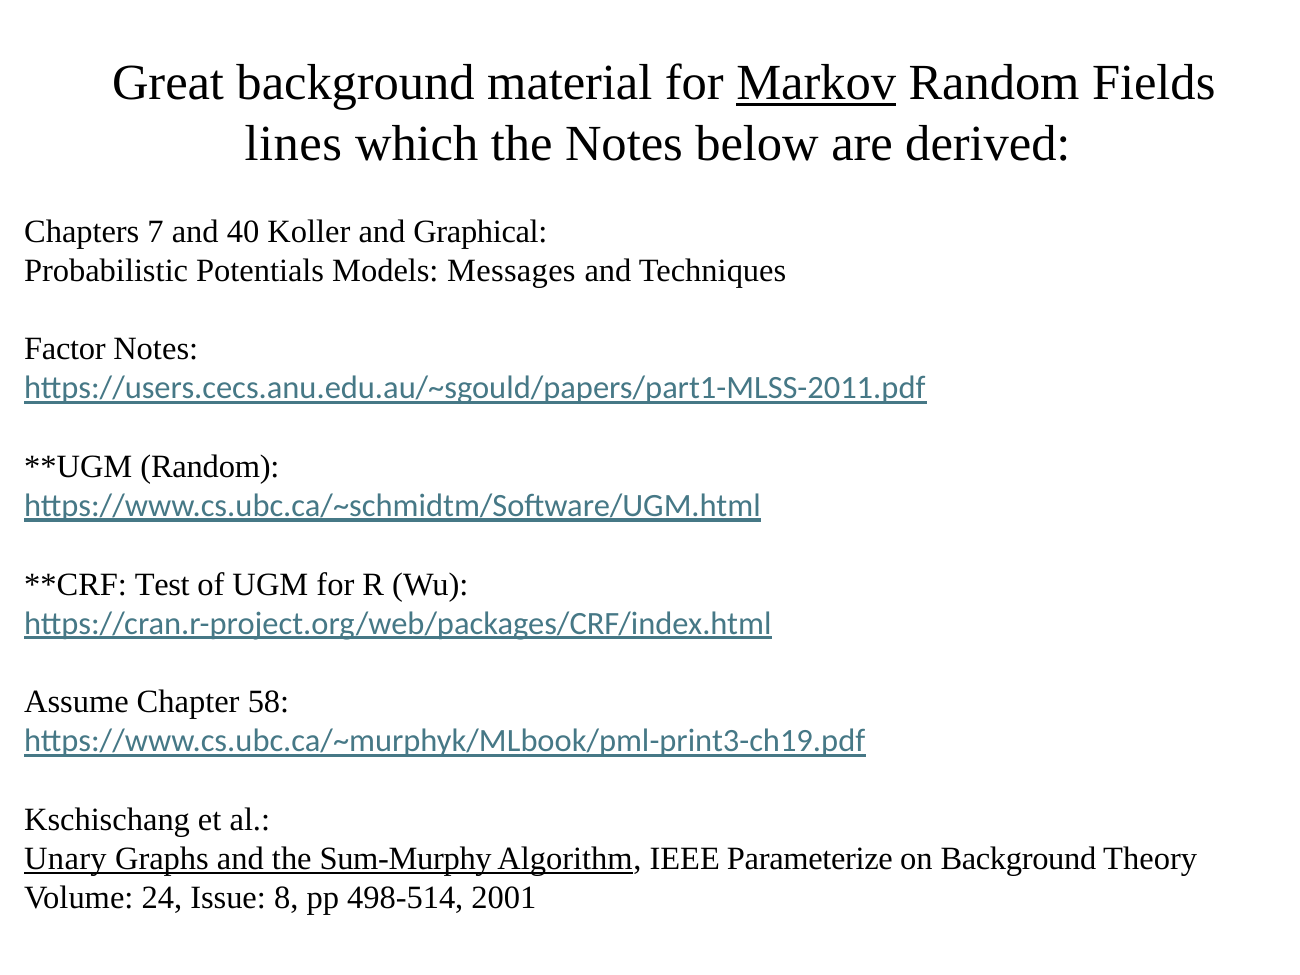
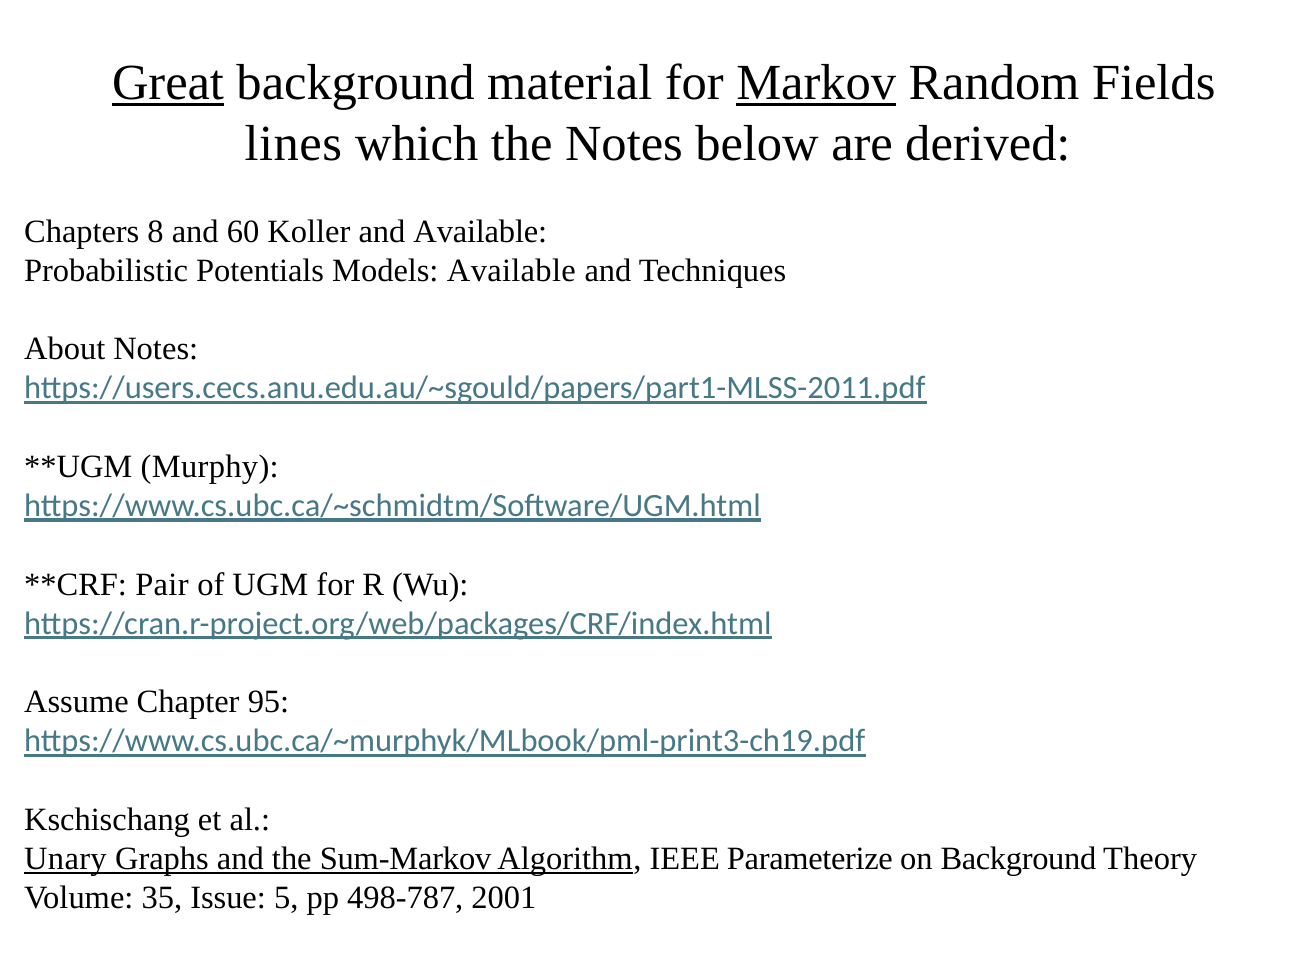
Great underline: none -> present
7: 7 -> 8
40: 40 -> 60
and Graphical: Graphical -> Available
Models Messages: Messages -> Available
Factor: Factor -> About
Random at (210, 467): Random -> Murphy
Test: Test -> Pair
58: 58 -> 95
Sum-Murphy: Sum-Murphy -> Sum-Markov
24: 24 -> 35
8: 8 -> 5
498-514: 498-514 -> 498-787
